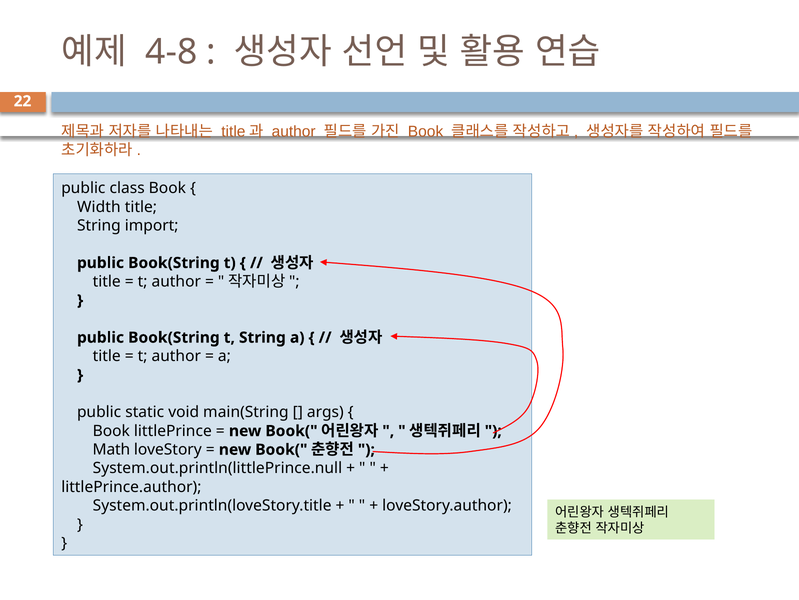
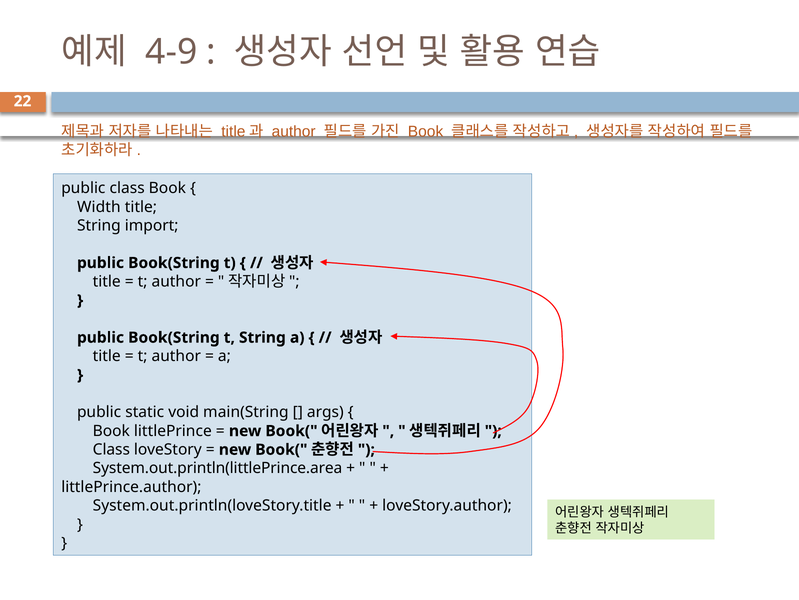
4-8: 4-8 -> 4-9
Math at (111, 449): Math -> Class
System.out.println(littlePrince.null: System.out.println(littlePrince.null -> System.out.println(littlePrince.area
